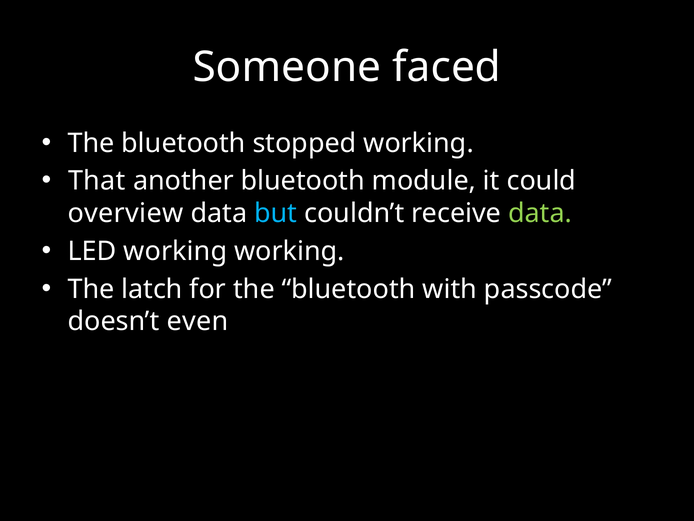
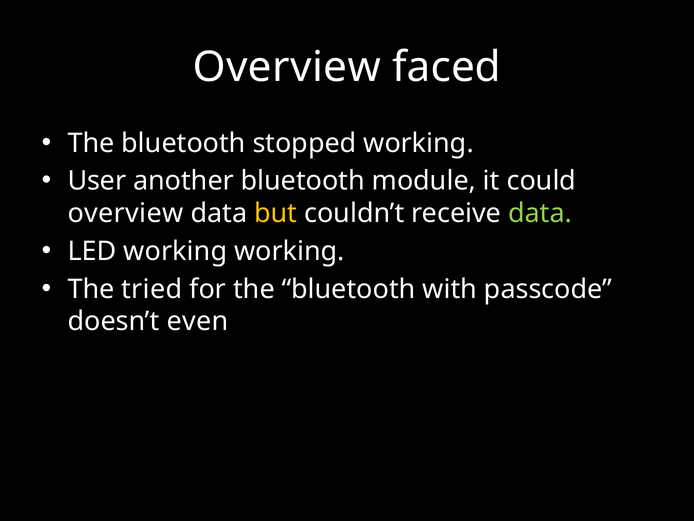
Someone at (287, 67): Someone -> Overview
That: That -> User
but colour: light blue -> yellow
latch: latch -> tried
